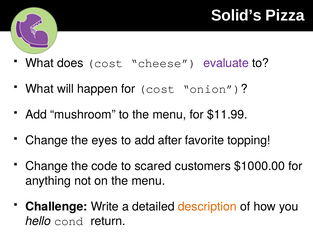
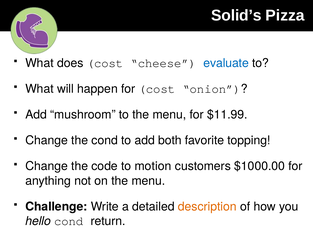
evaluate colour: purple -> blue
the eyes: eyes -> cond
after: after -> both
scared: scared -> motion
